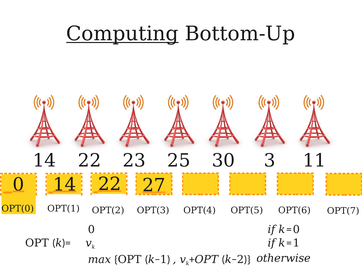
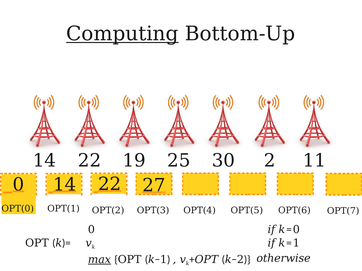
23: 23 -> 19
3: 3 -> 2
max underline: none -> present
